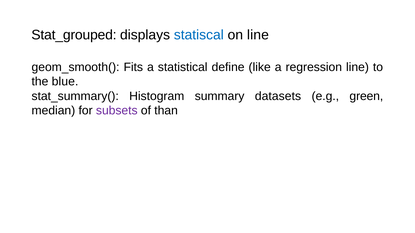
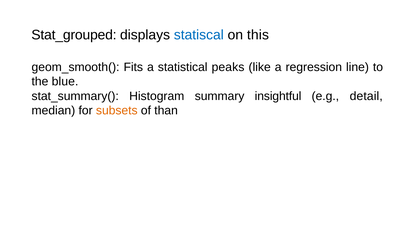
on line: line -> this
define: define -> peaks
datasets: datasets -> insightful
green: green -> detail
subsets colour: purple -> orange
